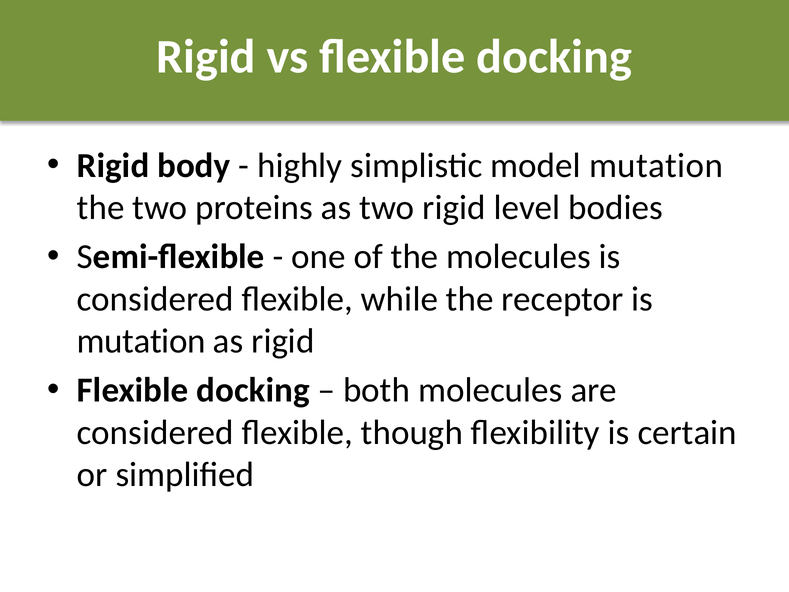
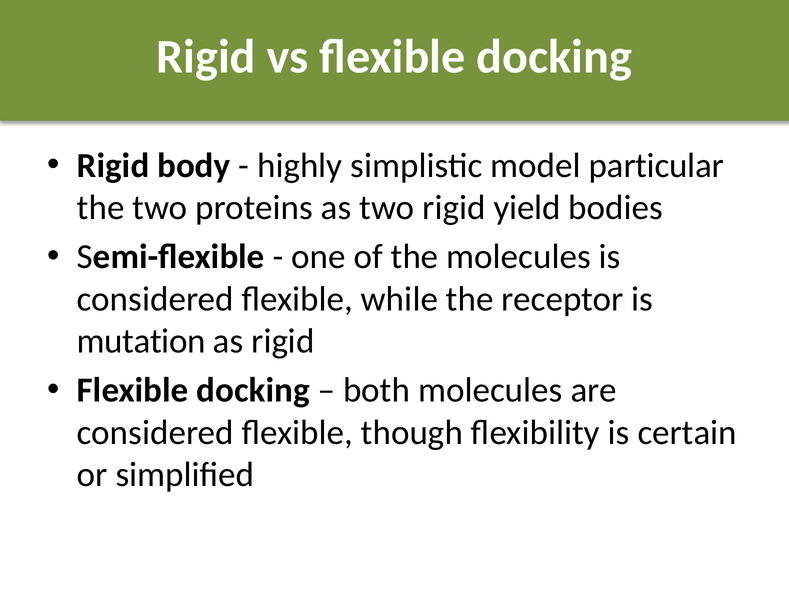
model mutation: mutation -> particular
level: level -> yield
